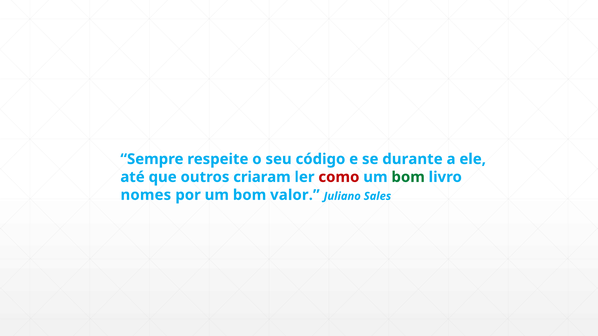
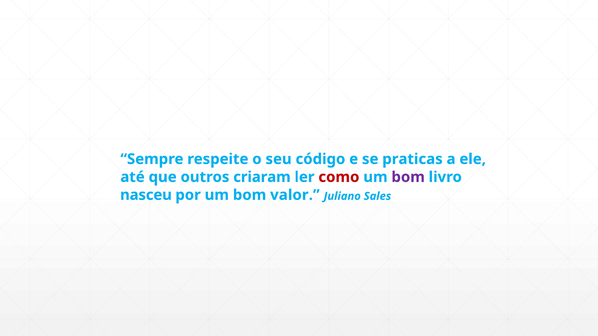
durante: durante -> praticas
bom at (408, 177) colour: green -> purple
nomes: nomes -> nasceu
